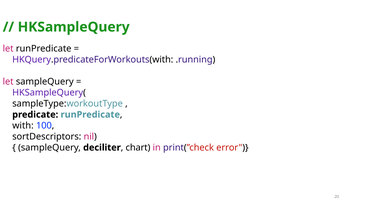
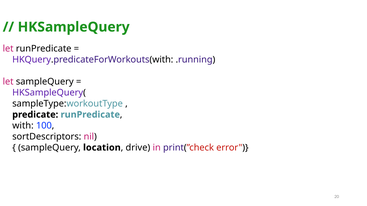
deciliter: deciliter -> location
chart: chart -> drive
